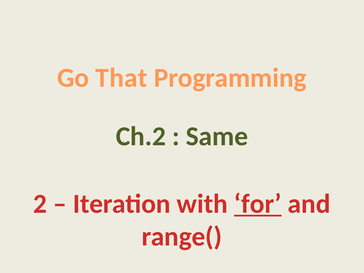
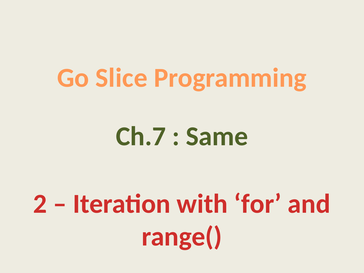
That: That -> Slice
Ch.2: Ch.2 -> Ch.7
for underline: present -> none
